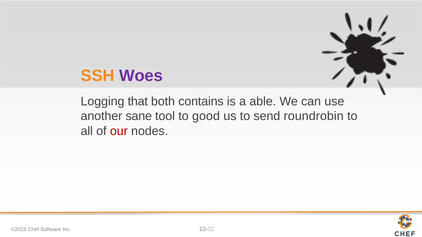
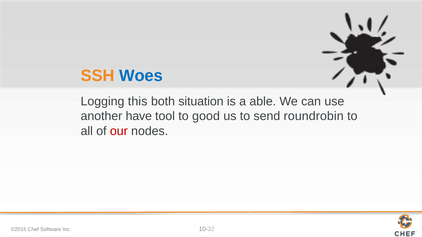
Woes colour: purple -> blue
that: that -> this
contains: contains -> situation
sane: sane -> have
